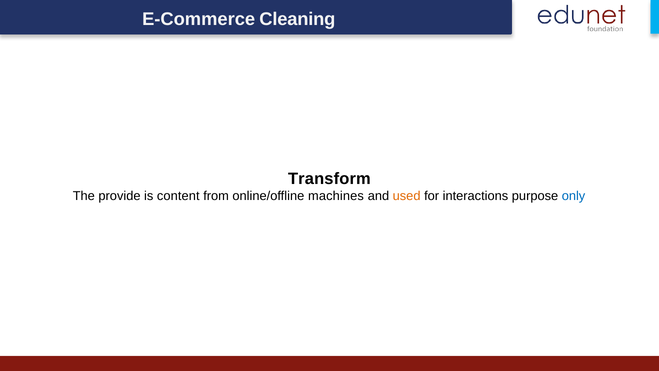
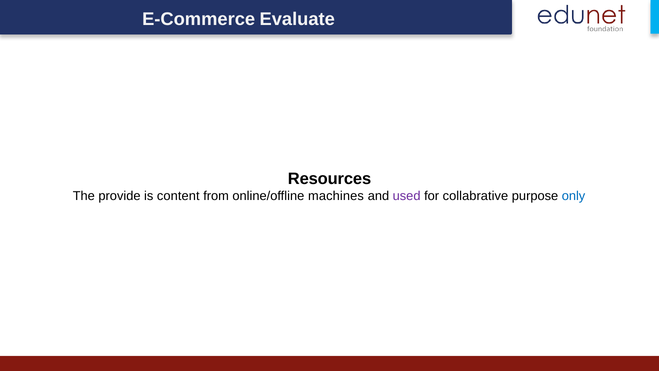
Cleaning: Cleaning -> Evaluate
Transform: Transform -> Resources
used colour: orange -> purple
interactions: interactions -> collabrative
